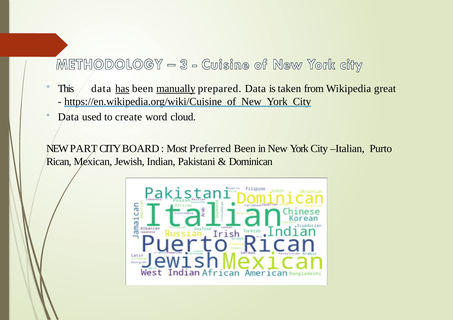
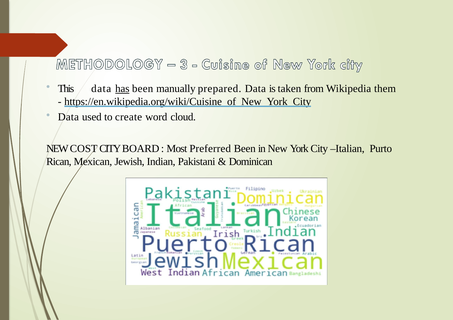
manually underline: present -> none
great: great -> them
PART: PART -> COST
